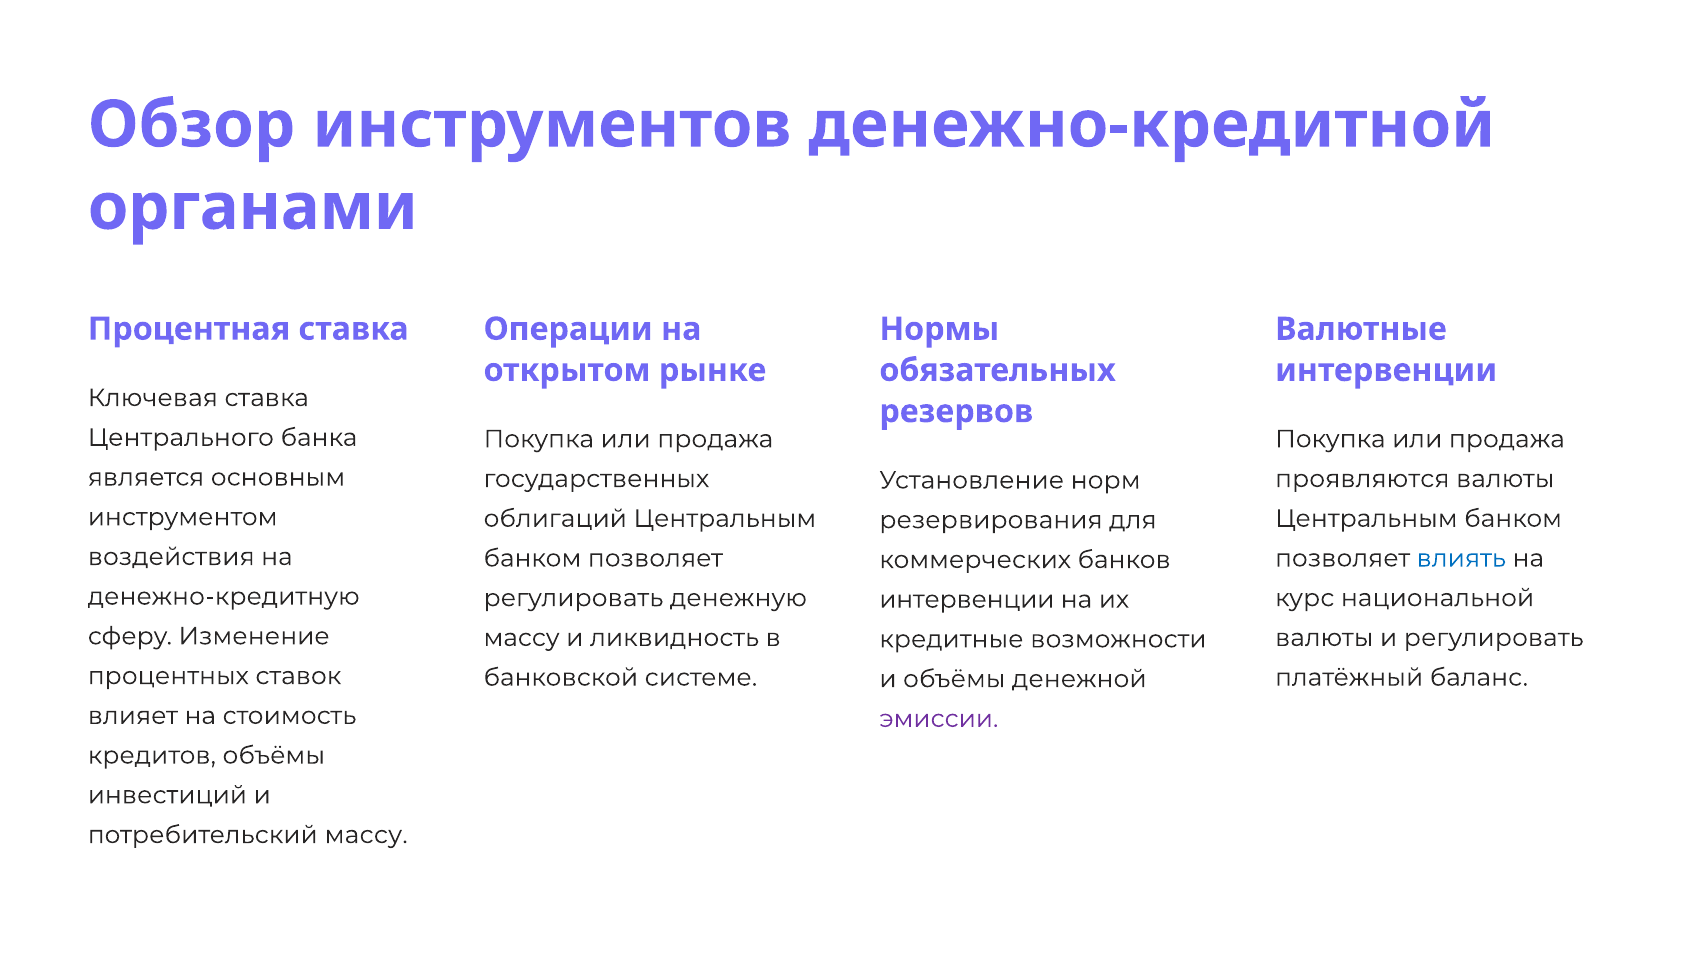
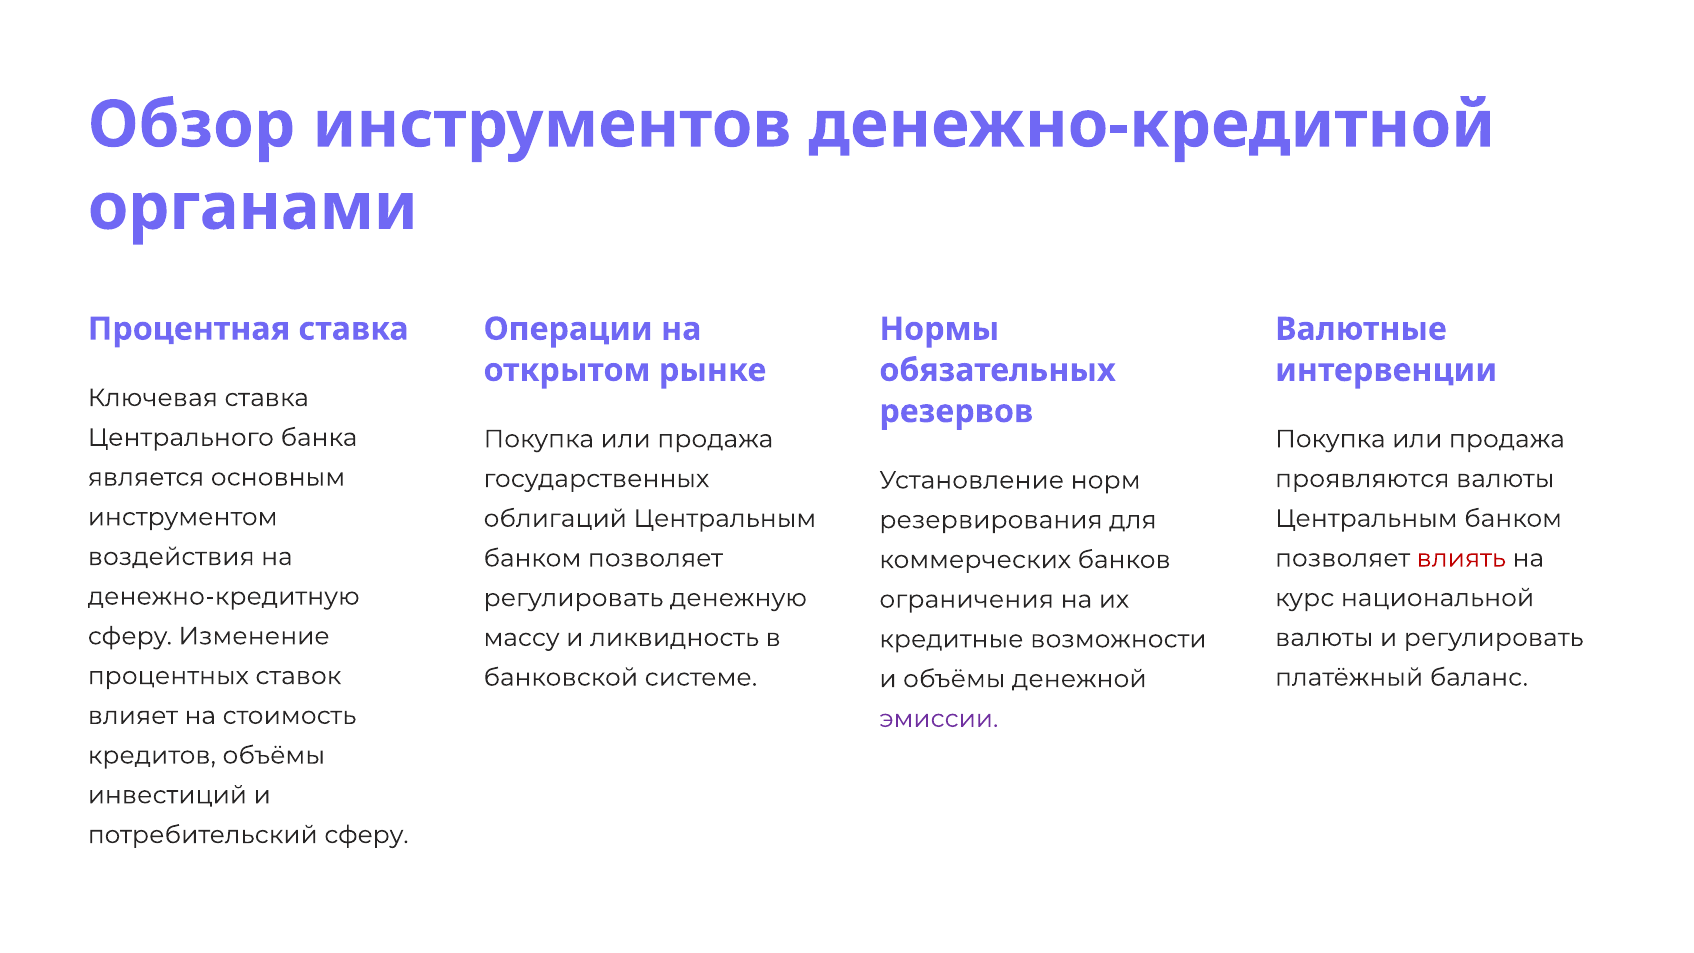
влиять colour: blue -> red
интервенции at (967, 599): интервенции -> ограничения
потребительский массу: массу -> сферу
